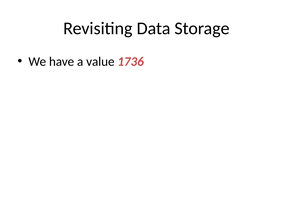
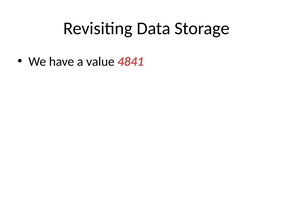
1736: 1736 -> 4841
